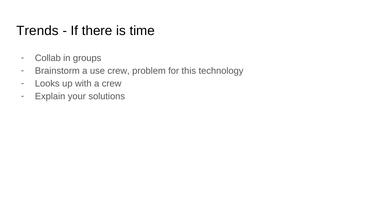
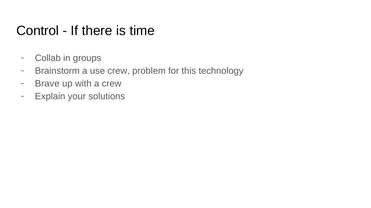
Trends: Trends -> Control
Looks: Looks -> Brave
